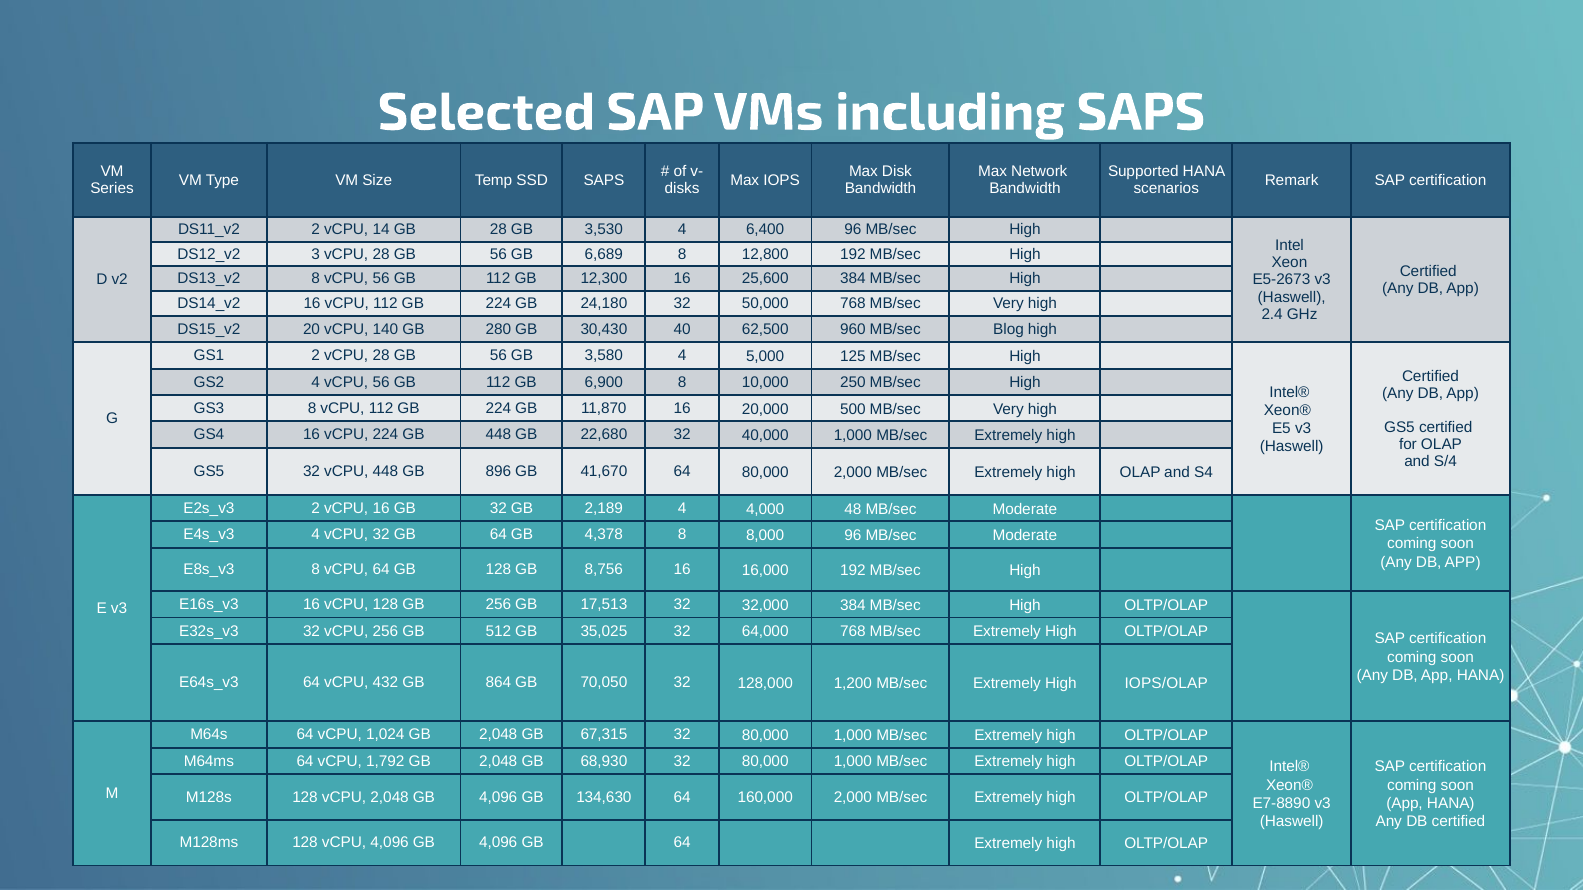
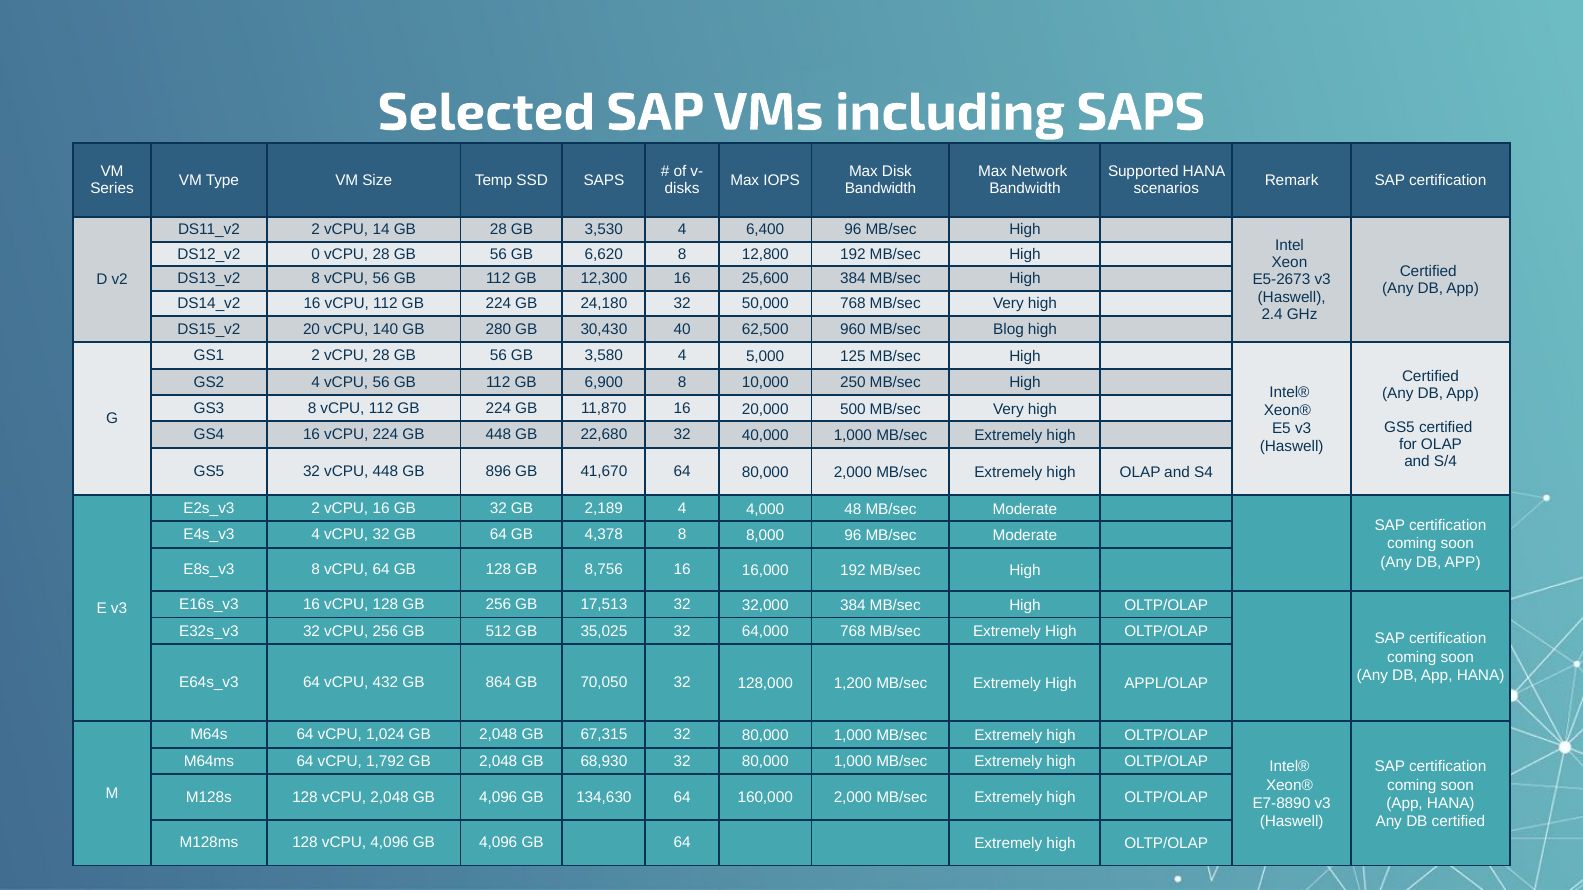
3: 3 -> 0
6,689: 6,689 -> 6,620
IOPS/OLAP: IOPS/OLAP -> APPL/OLAP
